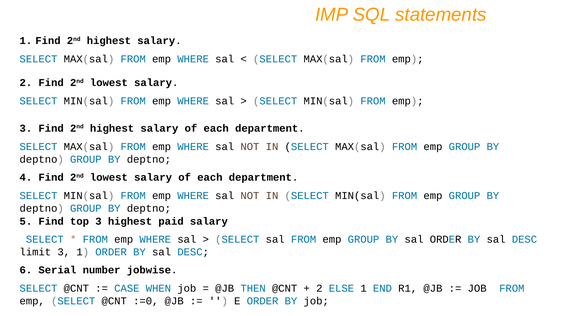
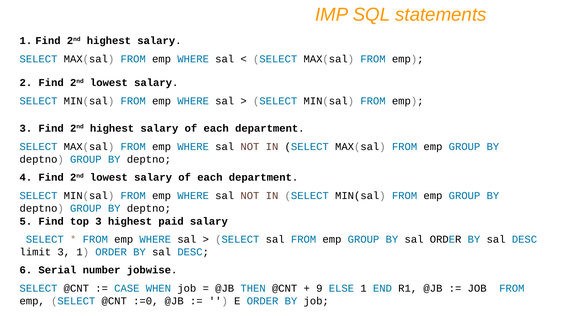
2 at (319, 288): 2 -> 9
